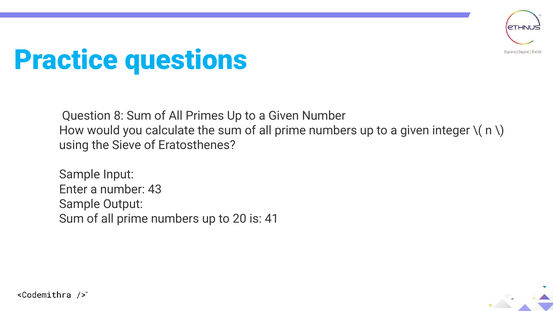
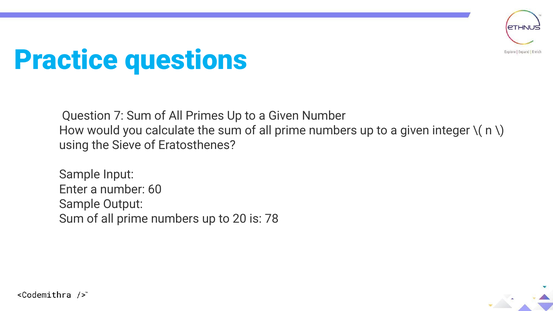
8: 8 -> 7
43: 43 -> 60
41: 41 -> 78
